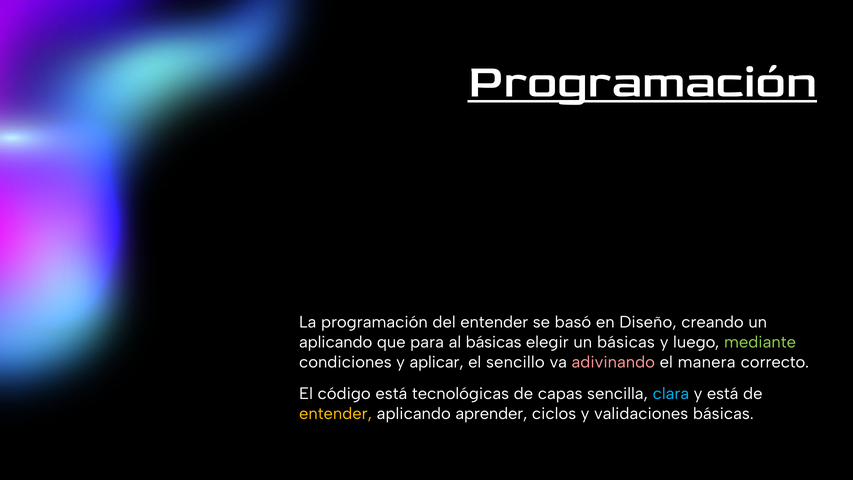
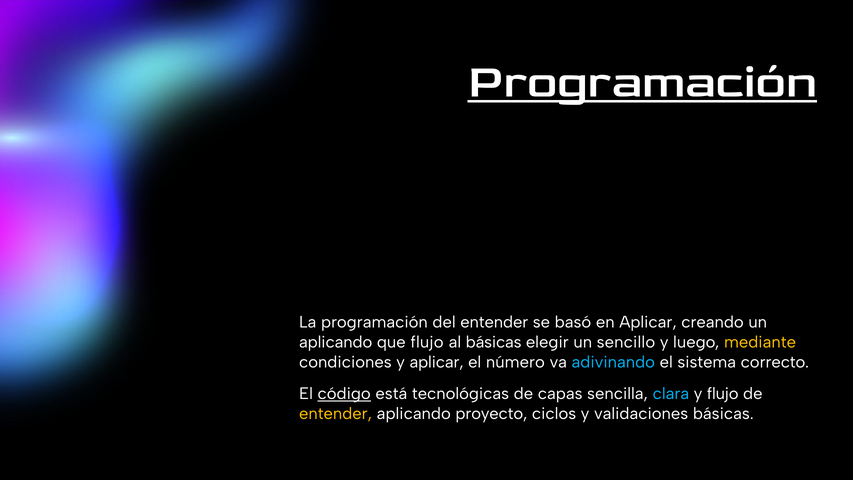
en Diseño: Diseño -> Aplicar
que para: para -> flujo
un básicas: básicas -> sencillo
mediante colour: light green -> yellow
sencillo: sencillo -> número
adivinando colour: pink -> light blue
manera: manera -> sistema
código underline: none -> present
y está: está -> flujo
aprender: aprender -> proyecto
